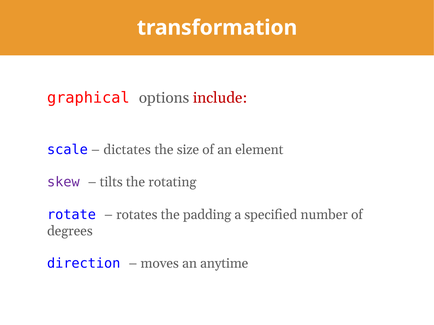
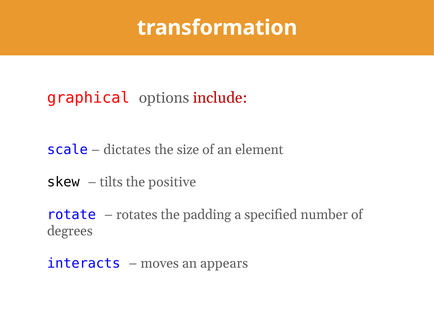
skew colour: purple -> black
rotating: rotating -> positive
direction: direction -> interacts
anytime: anytime -> appears
